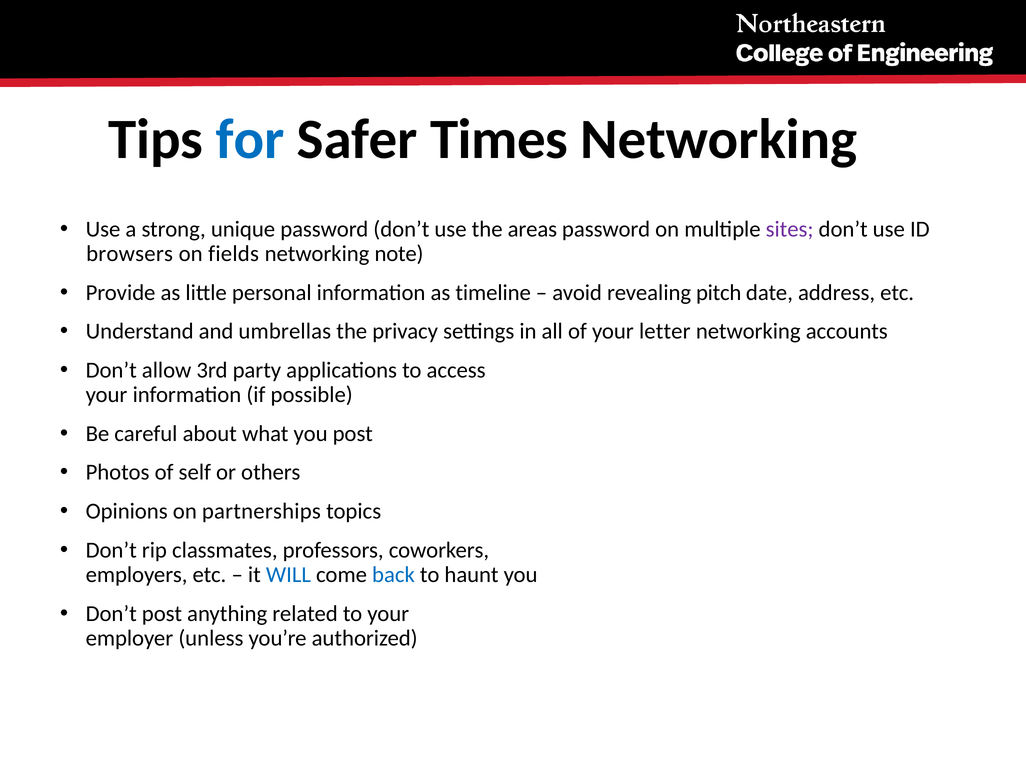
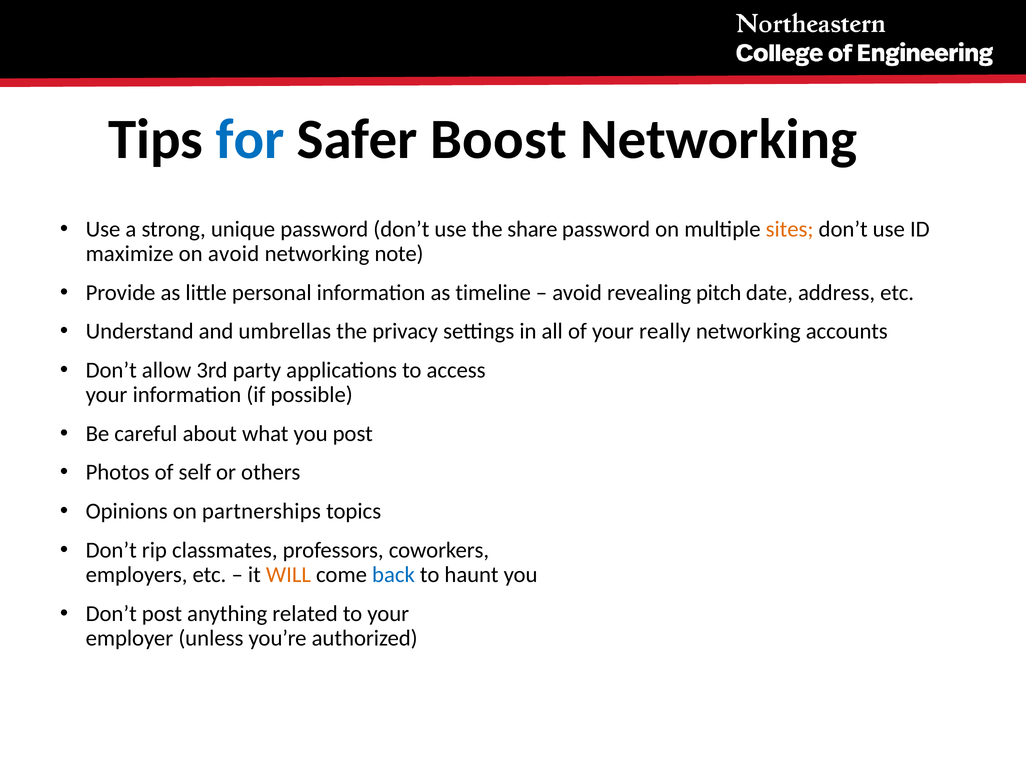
Times: Times -> Boost
areas: areas -> share
sites colour: purple -> orange
browsers: browsers -> maximize
on fields: fields -> avoid
letter: letter -> really
WILL colour: blue -> orange
